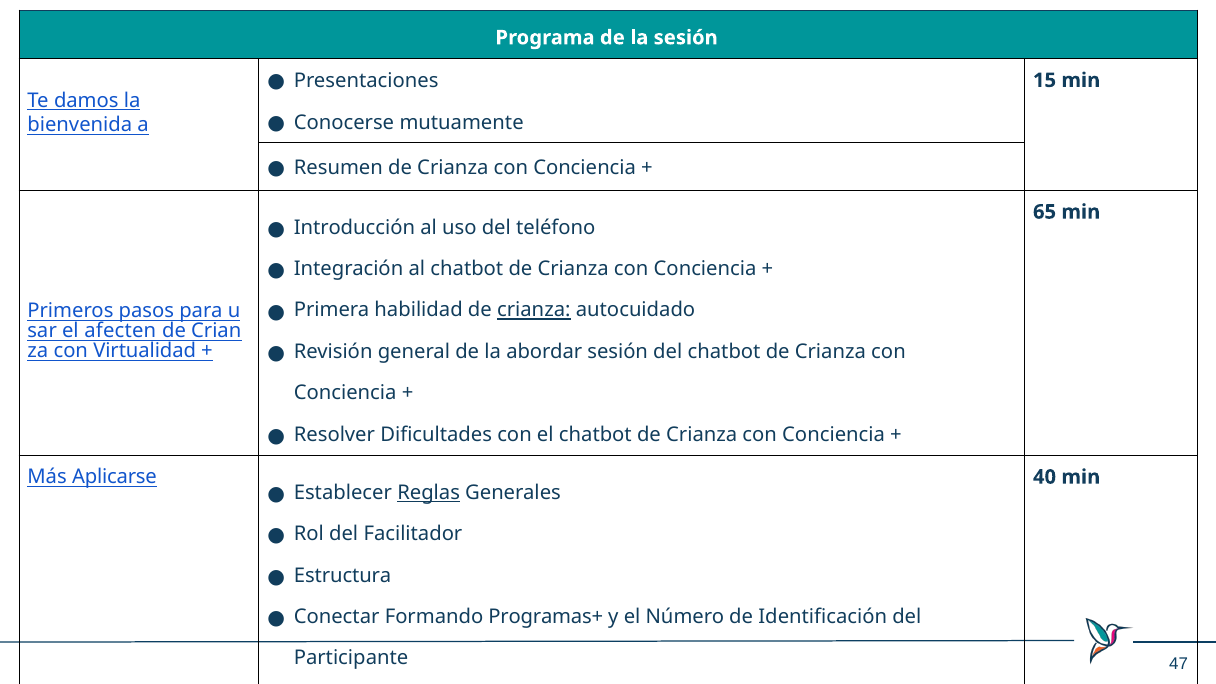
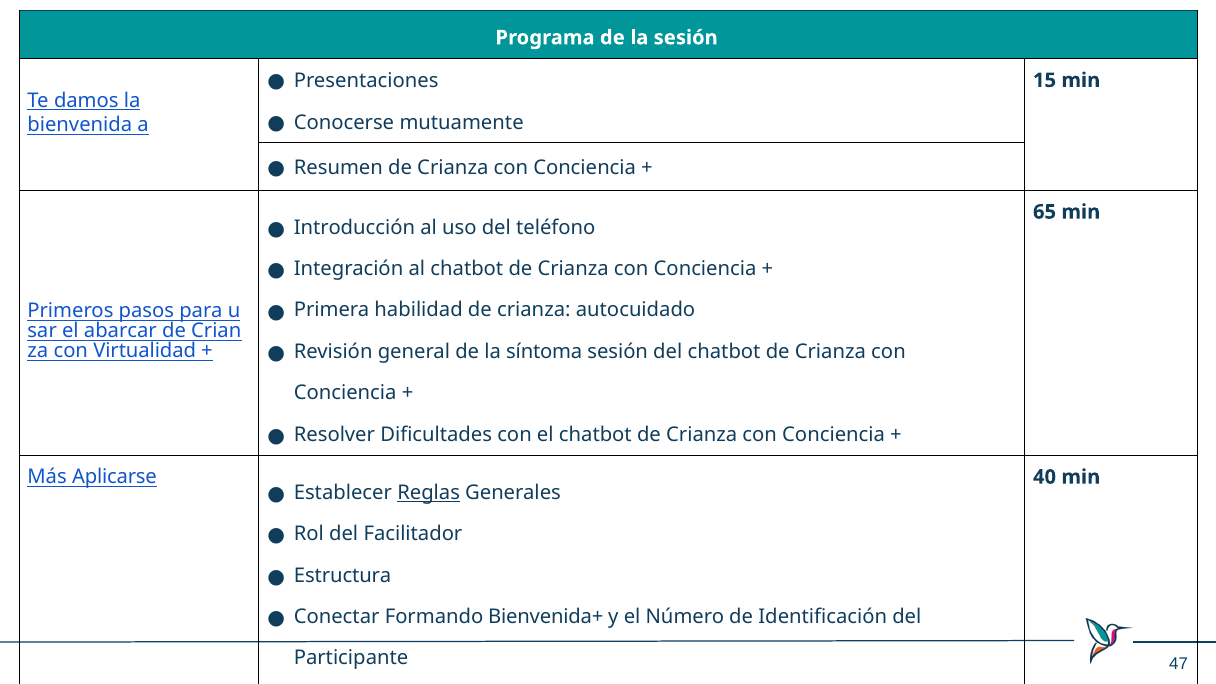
crianza at (534, 310) underline: present -> none
afecten: afecten -> abarcar
abordar: abordar -> síntoma
Programas+: Programas+ -> Bienvenida+
